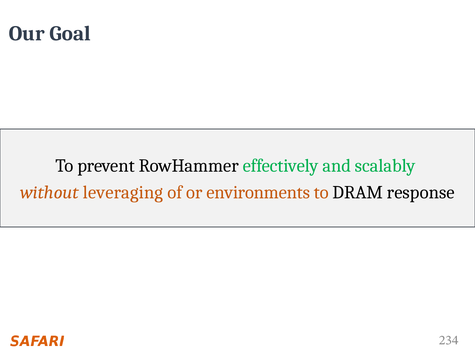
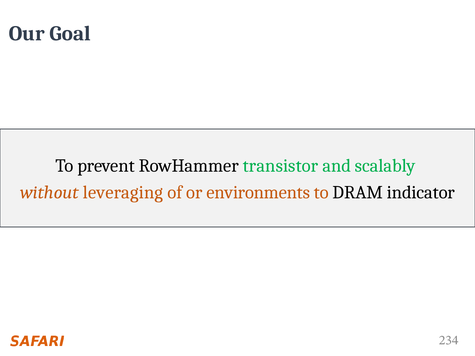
effectively: effectively -> transistor
response: response -> indicator
